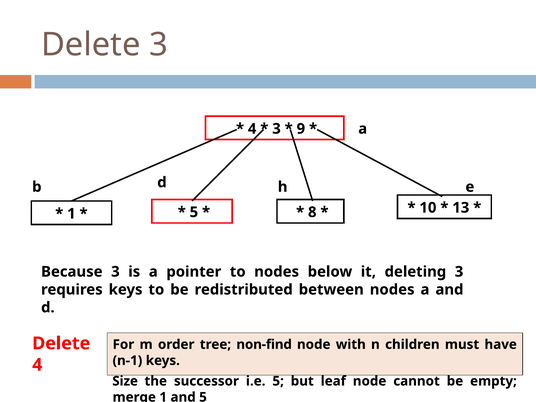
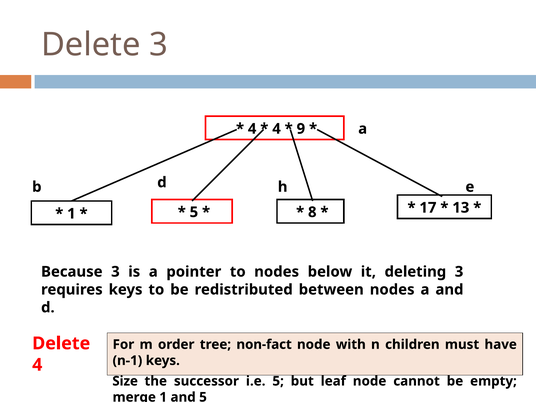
3 at (277, 129): 3 -> 4
10: 10 -> 17
non-find: non-find -> non-fact
